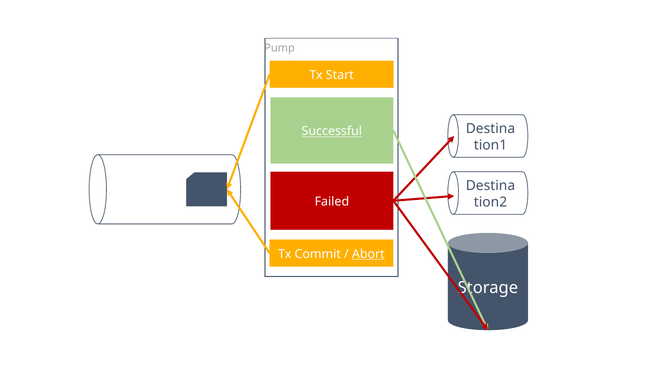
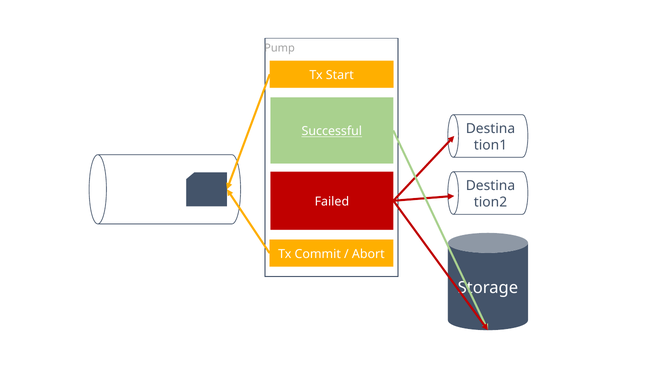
Abort underline: present -> none
